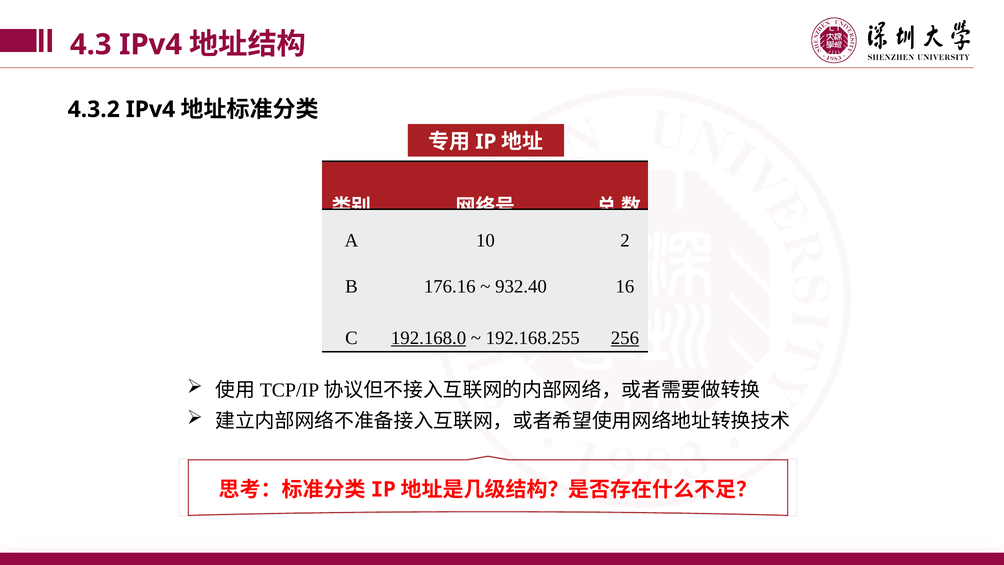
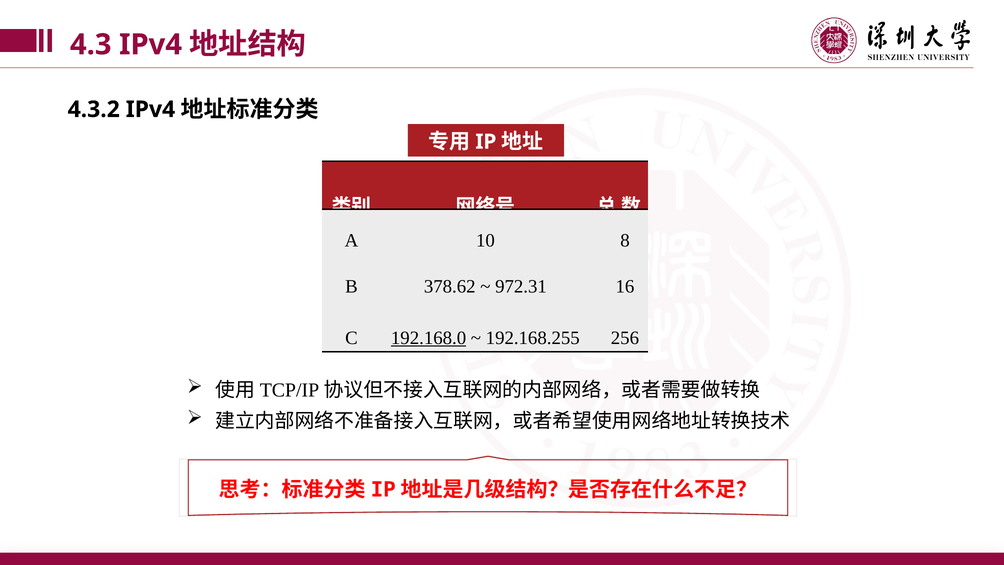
2: 2 -> 8
176.16: 176.16 -> 378.62
932.40: 932.40 -> 972.31
256 underline: present -> none
